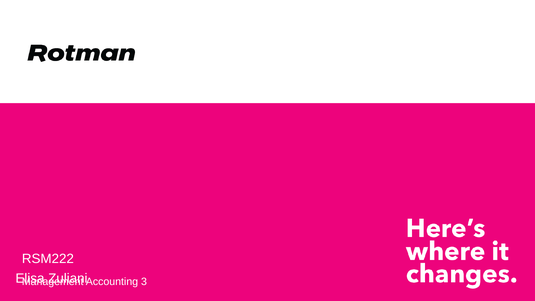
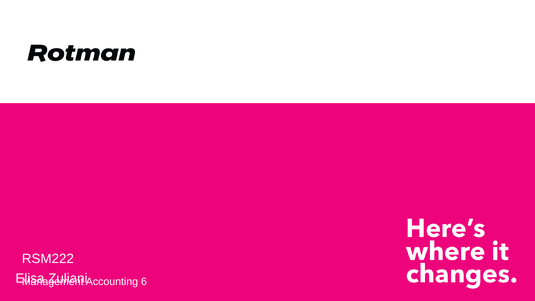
3: 3 -> 6
